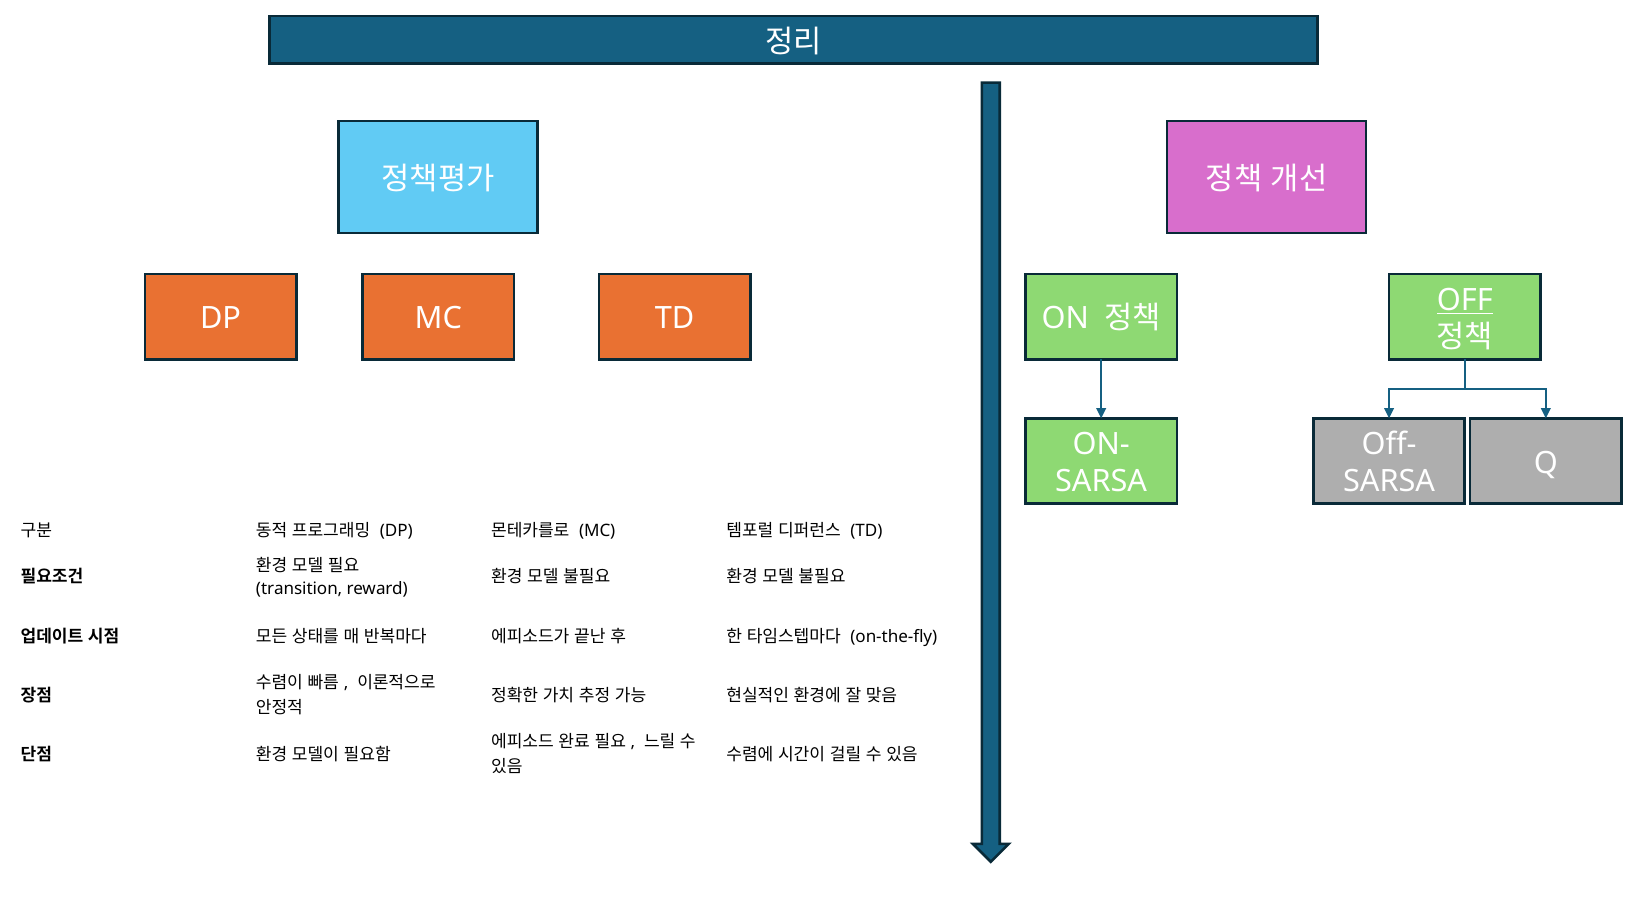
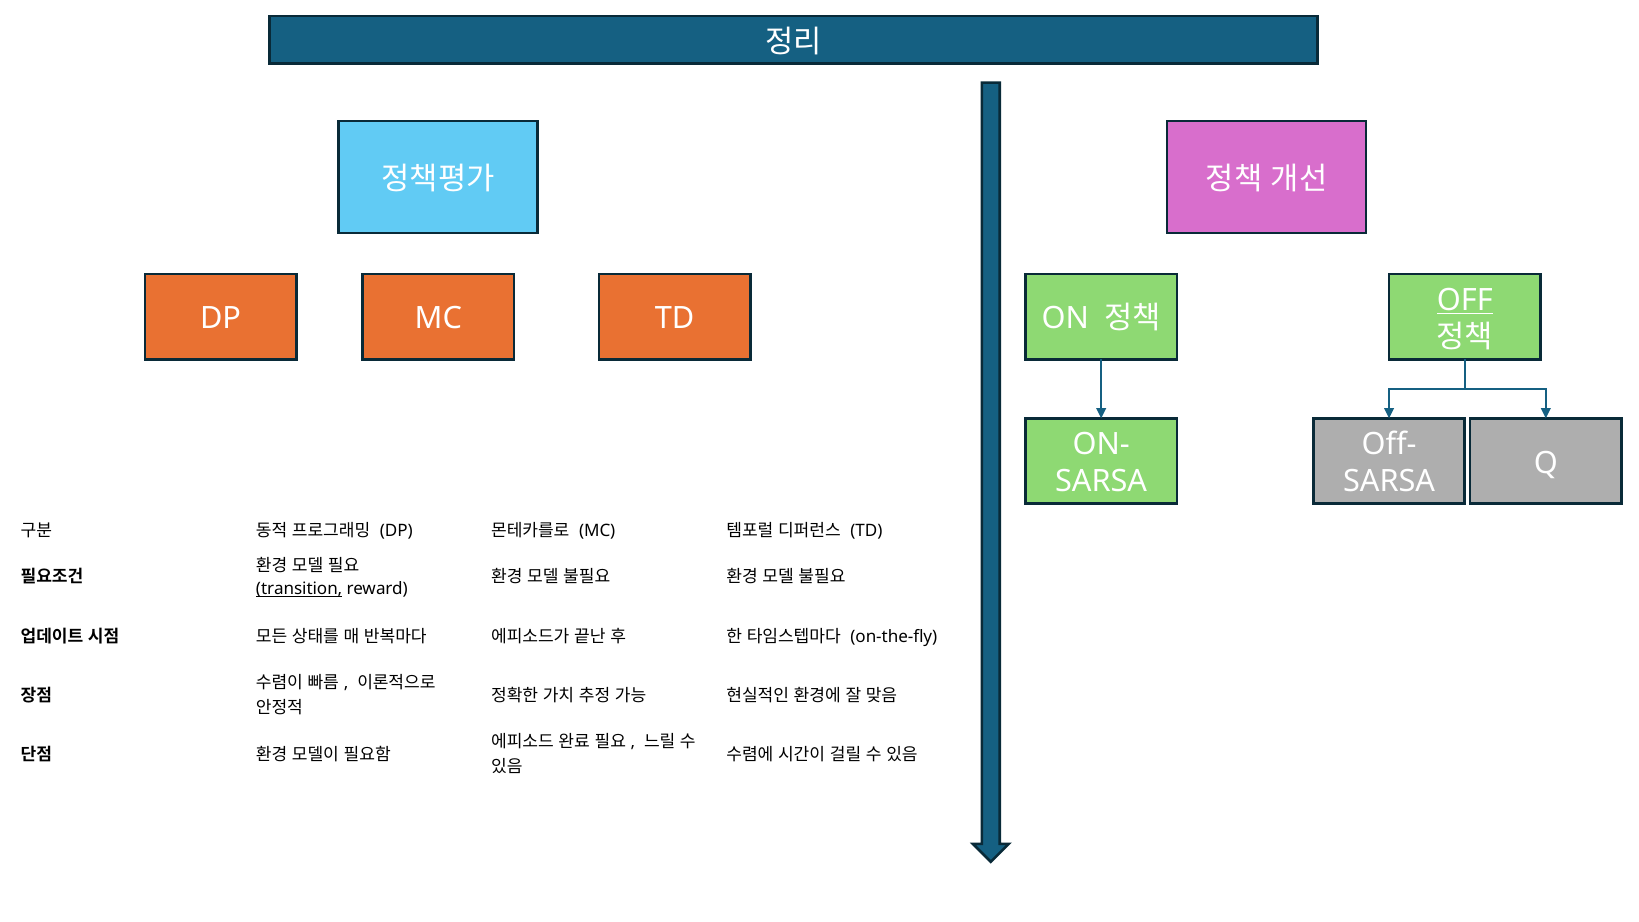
transition underline: none -> present
